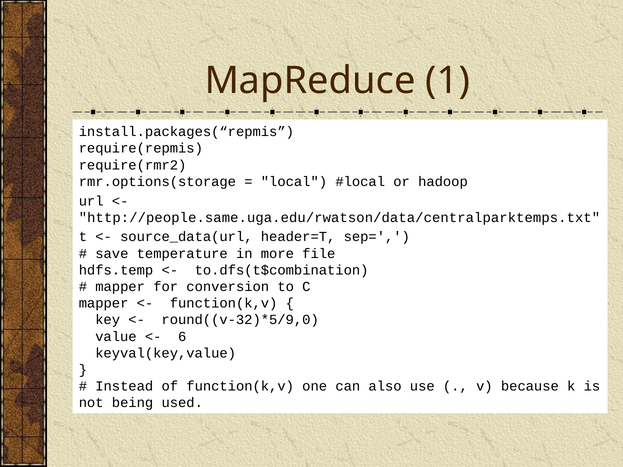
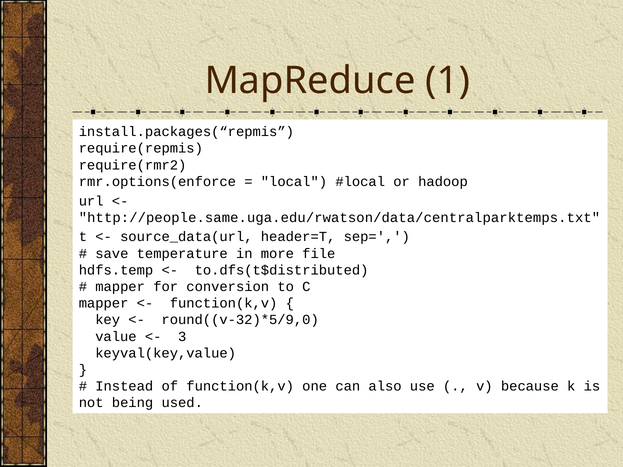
rmr.options(storage: rmr.options(storage -> rmr.options(enforce
to.dfs(t$combination: to.dfs(t$combination -> to.dfs(t$distributed
6: 6 -> 3
